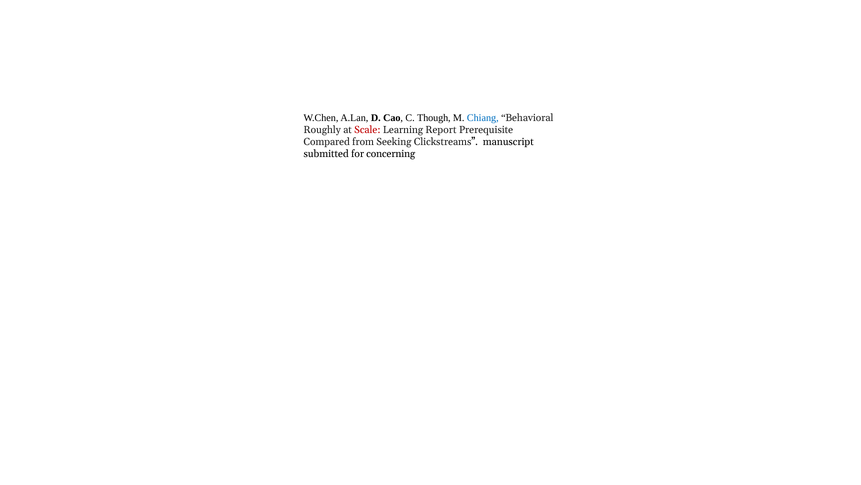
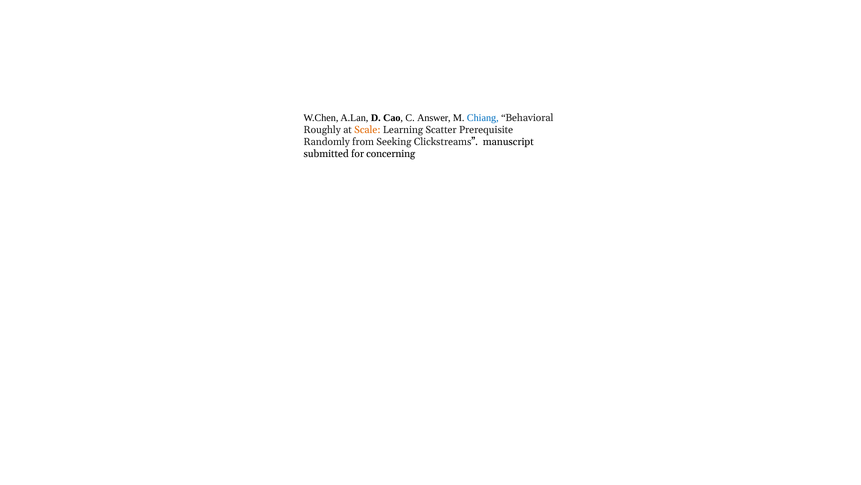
Though: Though -> Answer
Scale colour: red -> orange
Report: Report -> Scatter
Compared: Compared -> Randomly
